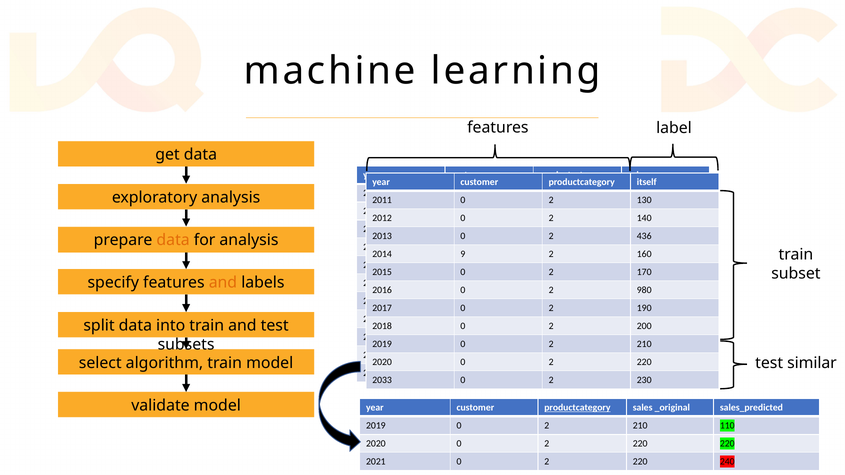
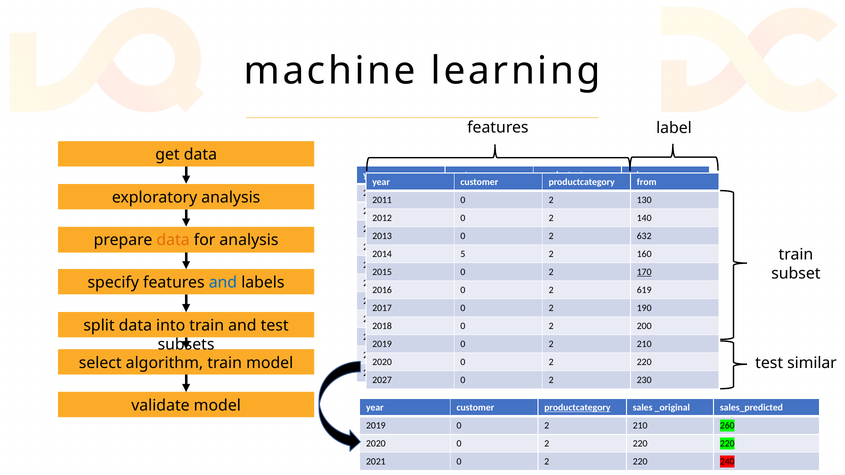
itself: itself -> from
436: 436 -> 632
9: 9 -> 5
170 at (644, 272) underline: none -> present
and at (223, 283) colour: orange -> blue
980: 980 -> 619
2033: 2033 -> 2027
110: 110 -> 260
